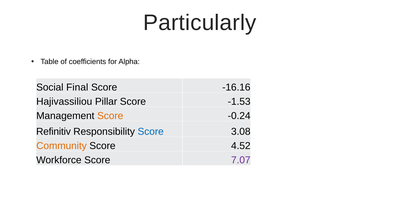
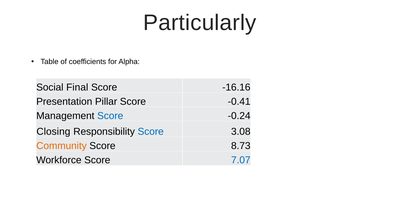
Hajivassiliou: Hajivassiliou -> Presentation
-1.53: -1.53 -> -0.41
Score at (110, 116) colour: orange -> blue
Refinitiv: Refinitiv -> Closing
4.52: 4.52 -> 8.73
7.07 colour: purple -> blue
